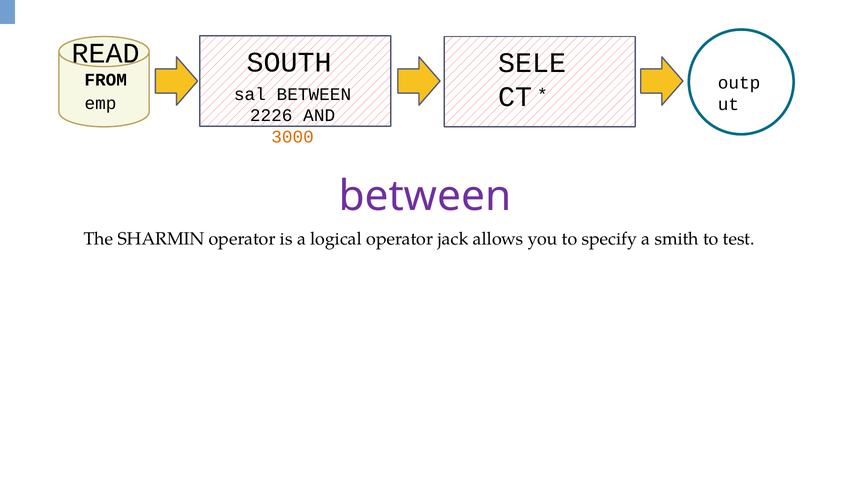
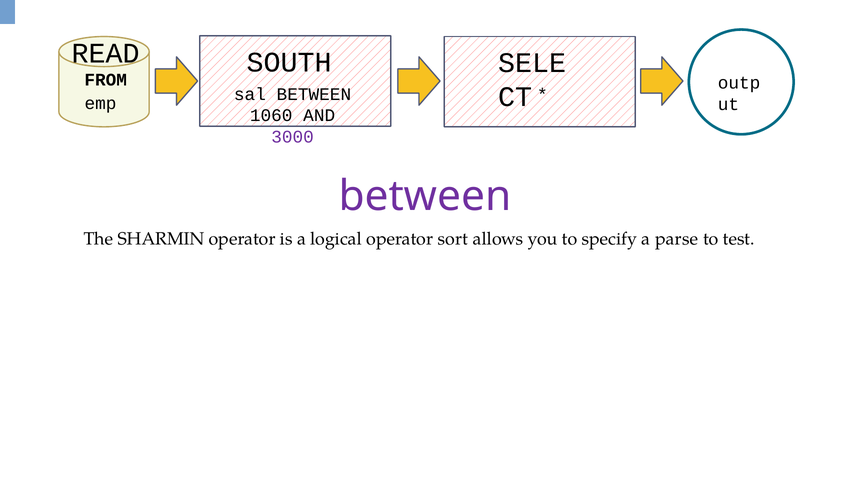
2226: 2226 -> 1060
3000 colour: orange -> purple
jack: jack -> sort
smith: smith -> parse
